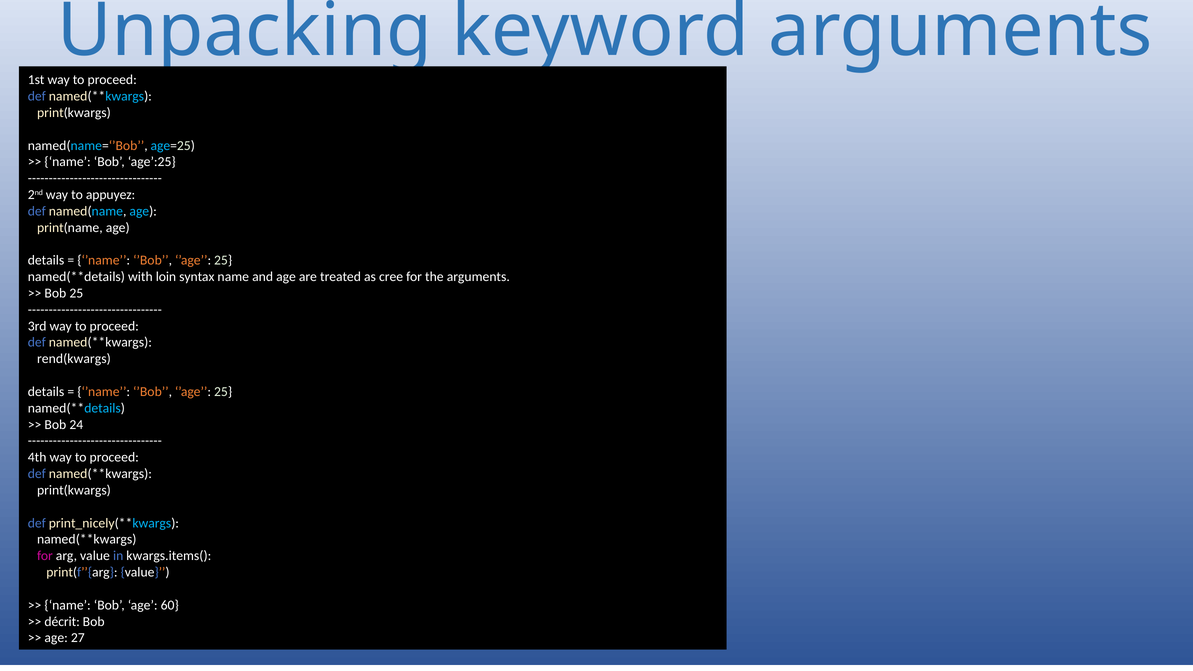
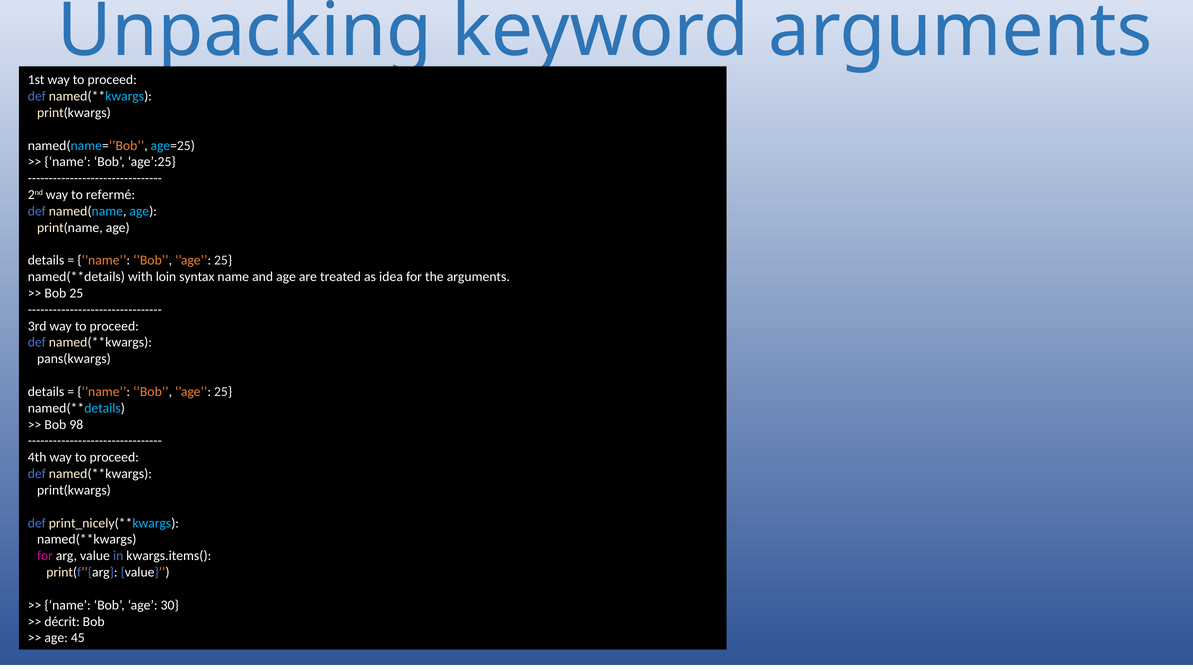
appuyez: appuyez -> refermé
cree: cree -> idea
rend(kwargs: rend(kwargs -> pans(kwargs
24: 24 -> 98
60: 60 -> 30
27: 27 -> 45
